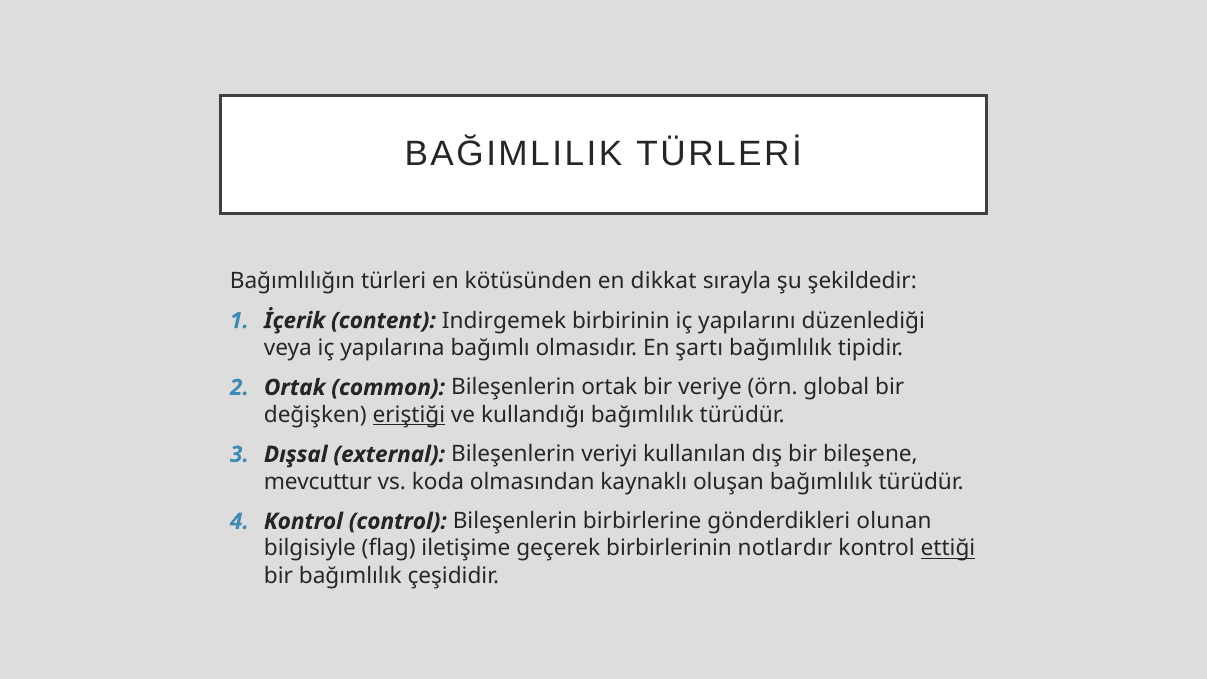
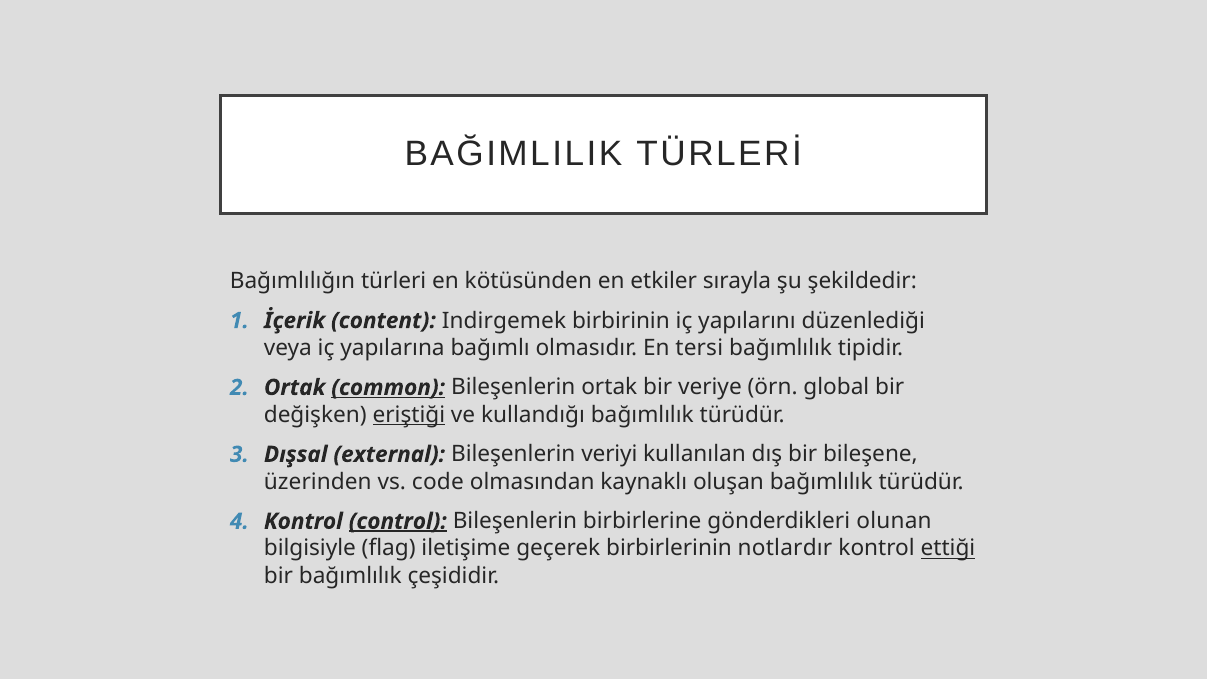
dikkat: dikkat -> etkiler
şartı: şartı -> tersi
common underline: none -> present
mevcuttur: mevcuttur -> üzerinden
koda: koda -> code
control underline: none -> present
